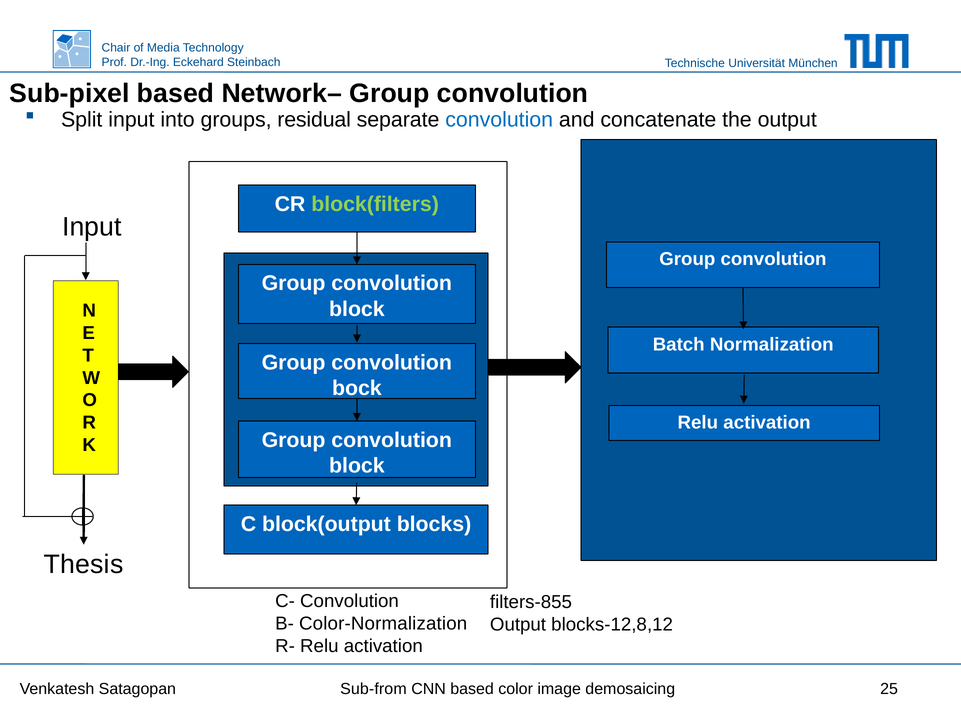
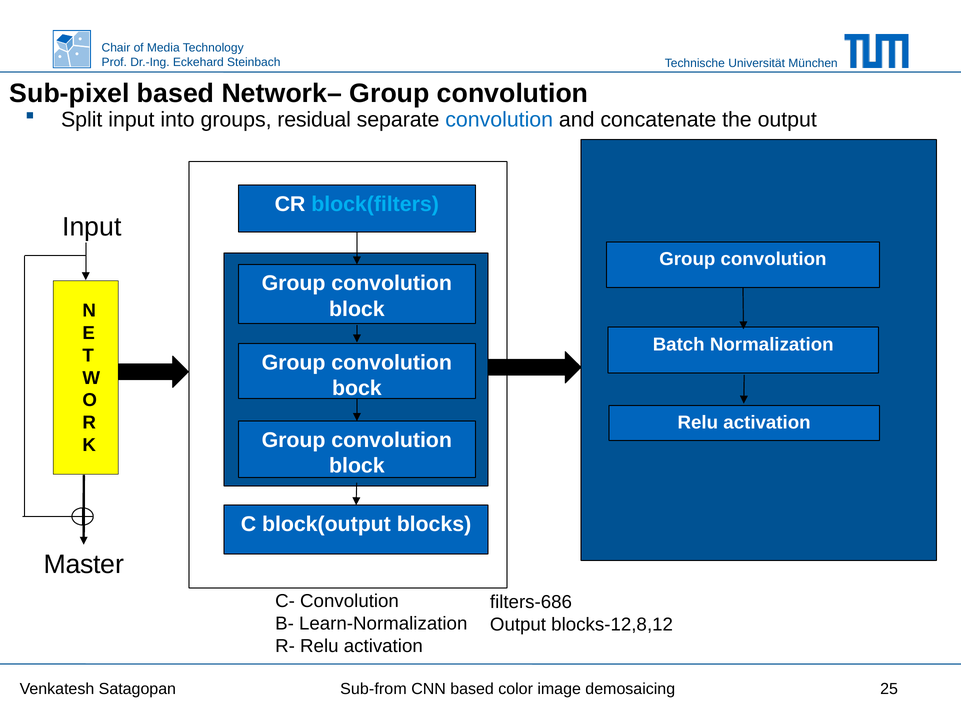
block(filters colour: light green -> light blue
Thesis: Thesis -> Master
filters-855: filters-855 -> filters-686
Color-Normalization: Color-Normalization -> Learn-Normalization
